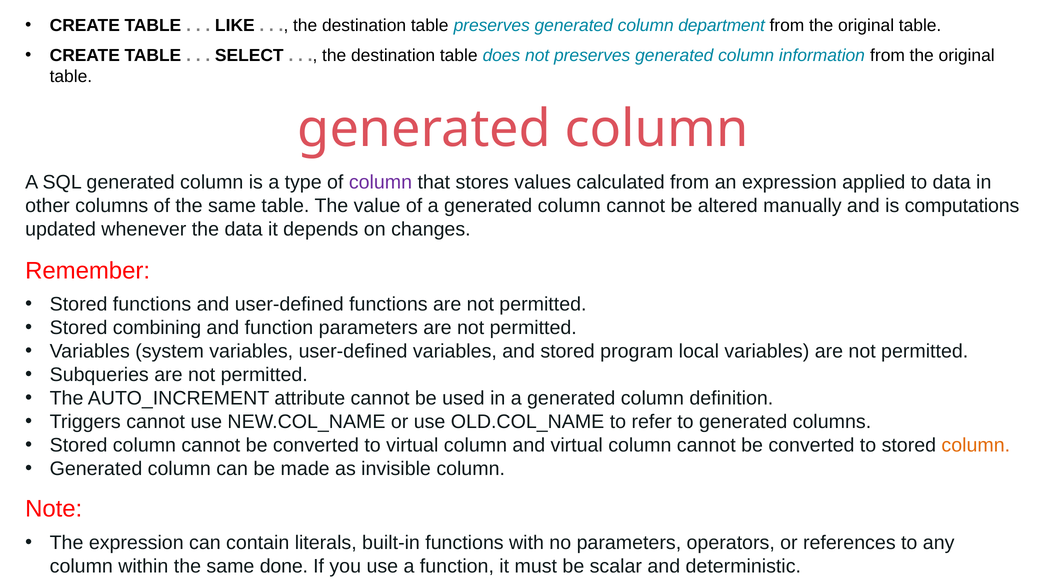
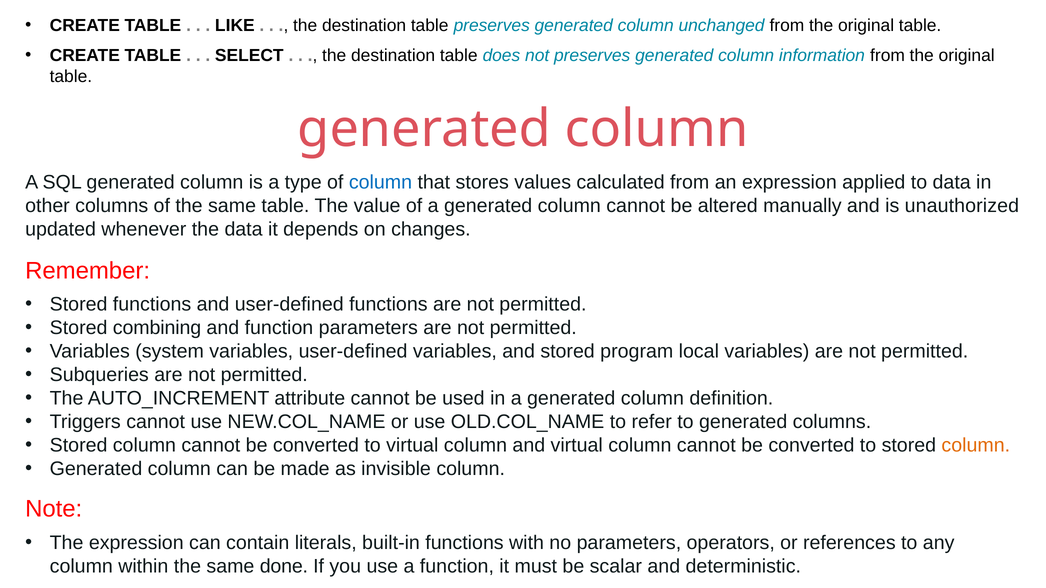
department: department -> unchanged
column at (381, 183) colour: purple -> blue
computations: computations -> unauthorized
